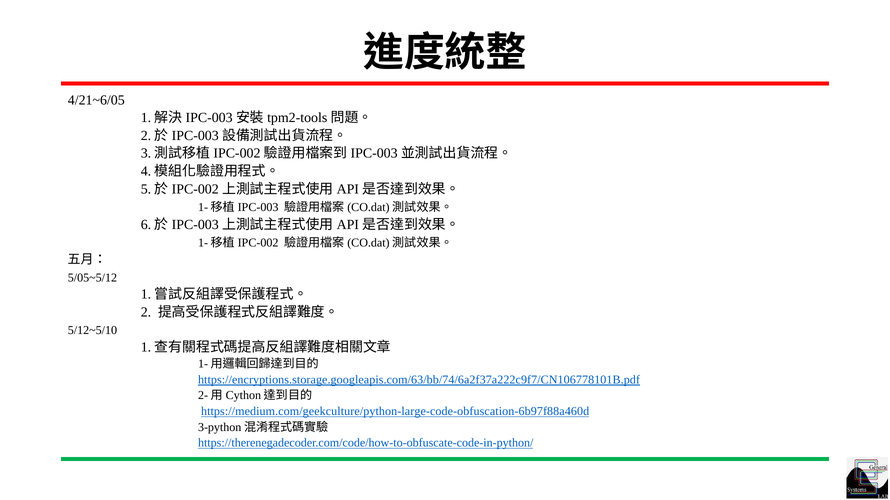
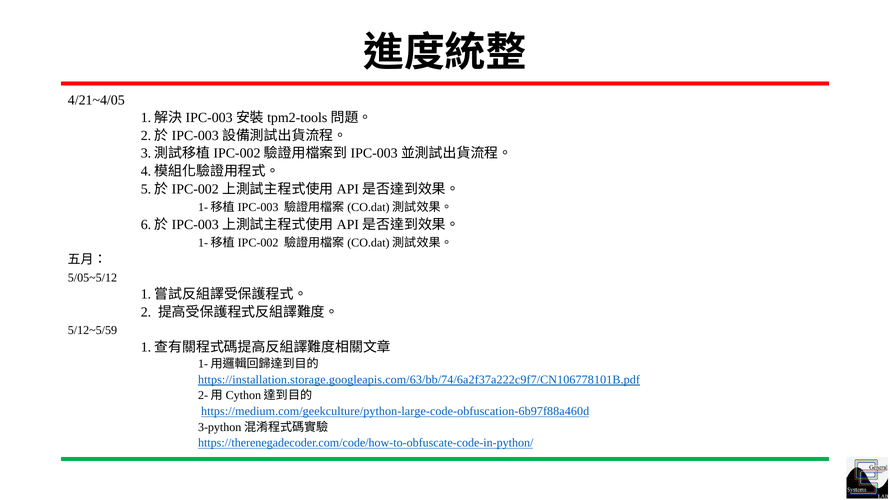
4/21~6/05: 4/21~6/05 -> 4/21~4/05
5/12~5/10: 5/12~5/10 -> 5/12~5/59
https://encryptions.storage.googleapis.com/63/bb/74/6a2f37a222c9f7/CN106778101B.pdf: https://encryptions.storage.googleapis.com/63/bb/74/6a2f37a222c9f7/CN106778101B.pdf -> https://installation.storage.googleapis.com/63/bb/74/6a2f37a222c9f7/CN106778101B.pdf
